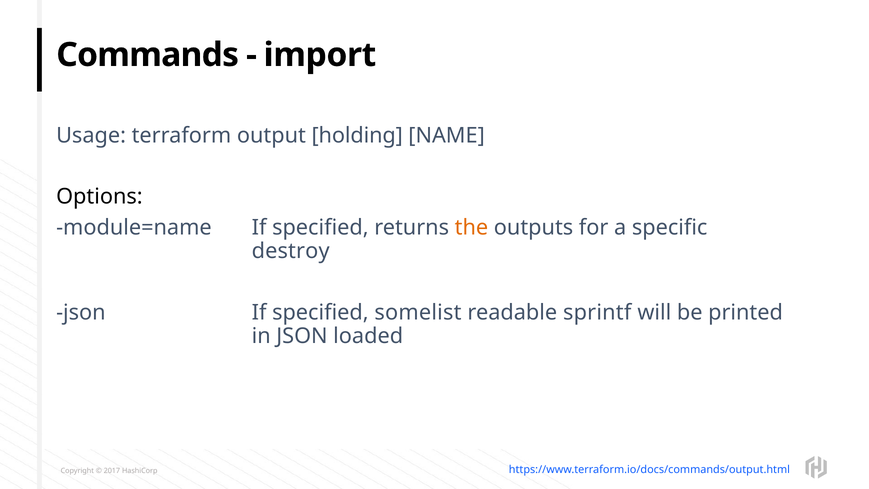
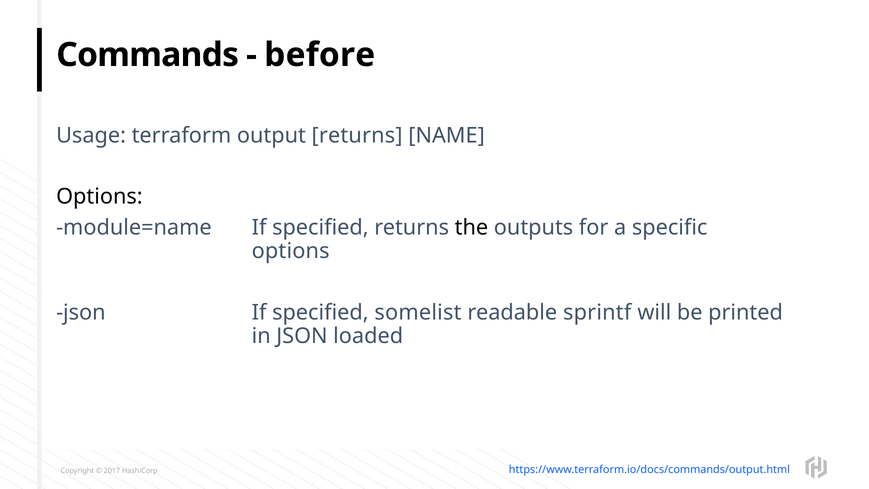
import: import -> before
output holding: holding -> returns
the colour: orange -> black
destroy at (291, 251): destroy -> options
